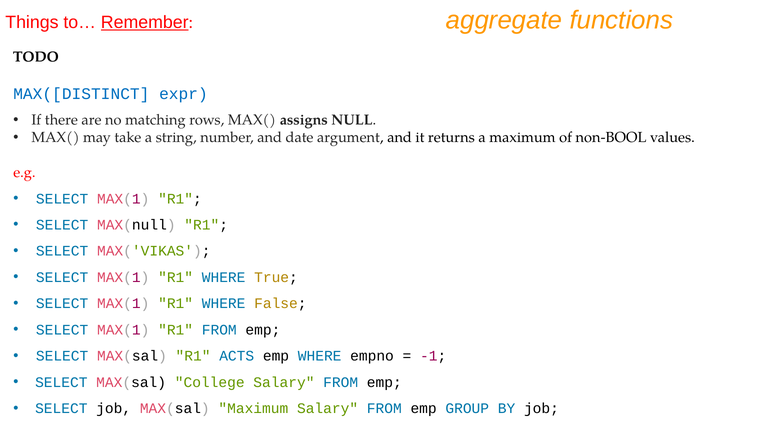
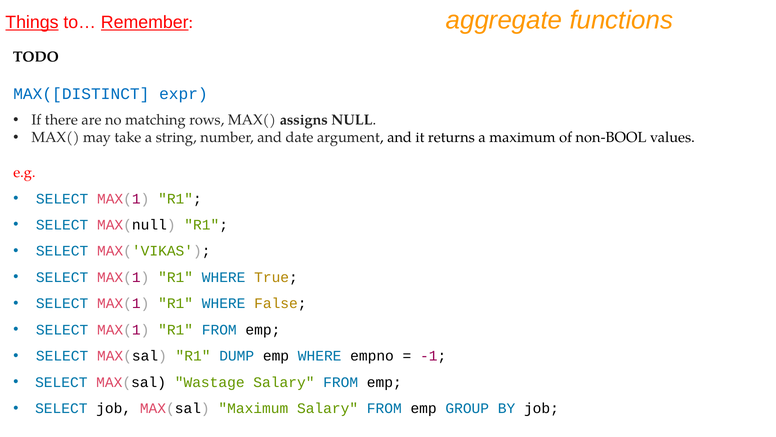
Things underline: none -> present
ACTS: ACTS -> DUMP
College: College -> Wastage
